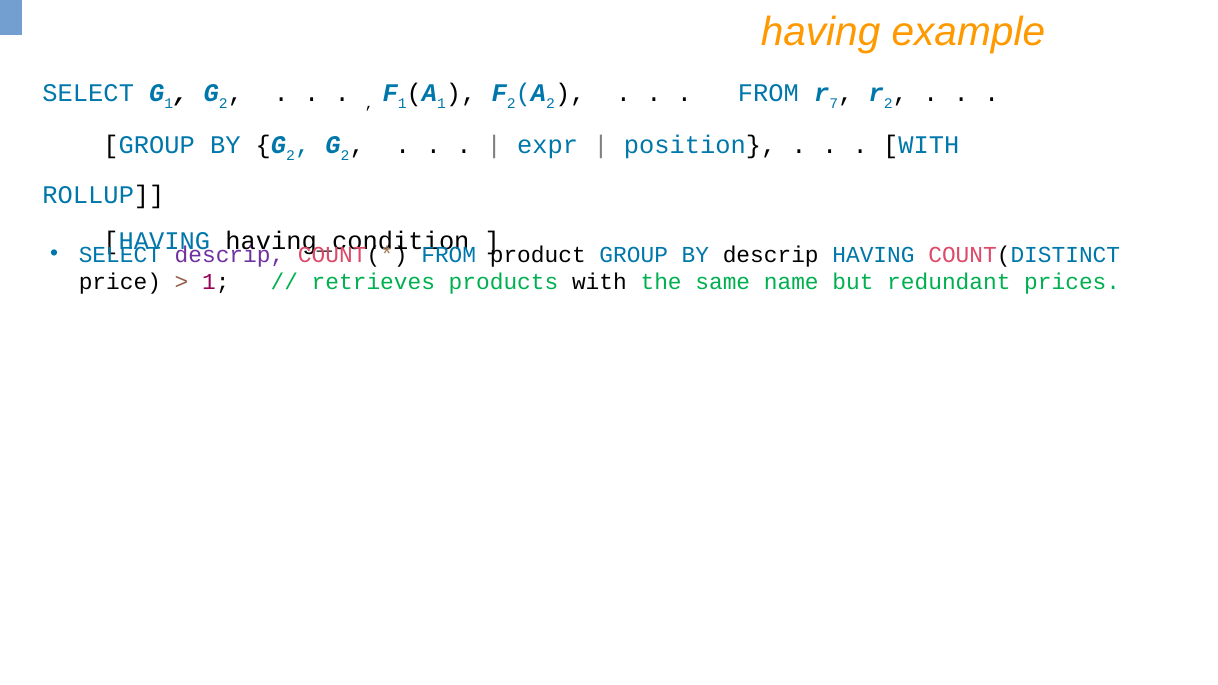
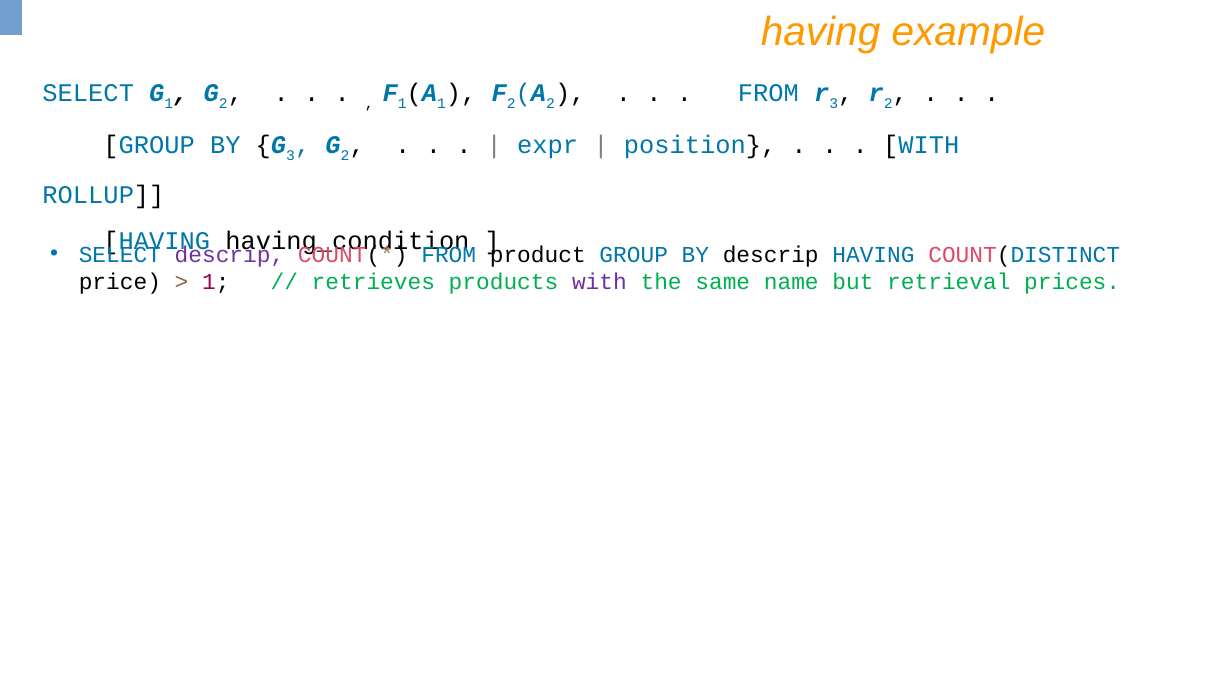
7 at (834, 103): 7 -> 3
2 at (291, 155): 2 -> 3
with at (599, 282) colour: black -> purple
redundant: redundant -> retrieval
